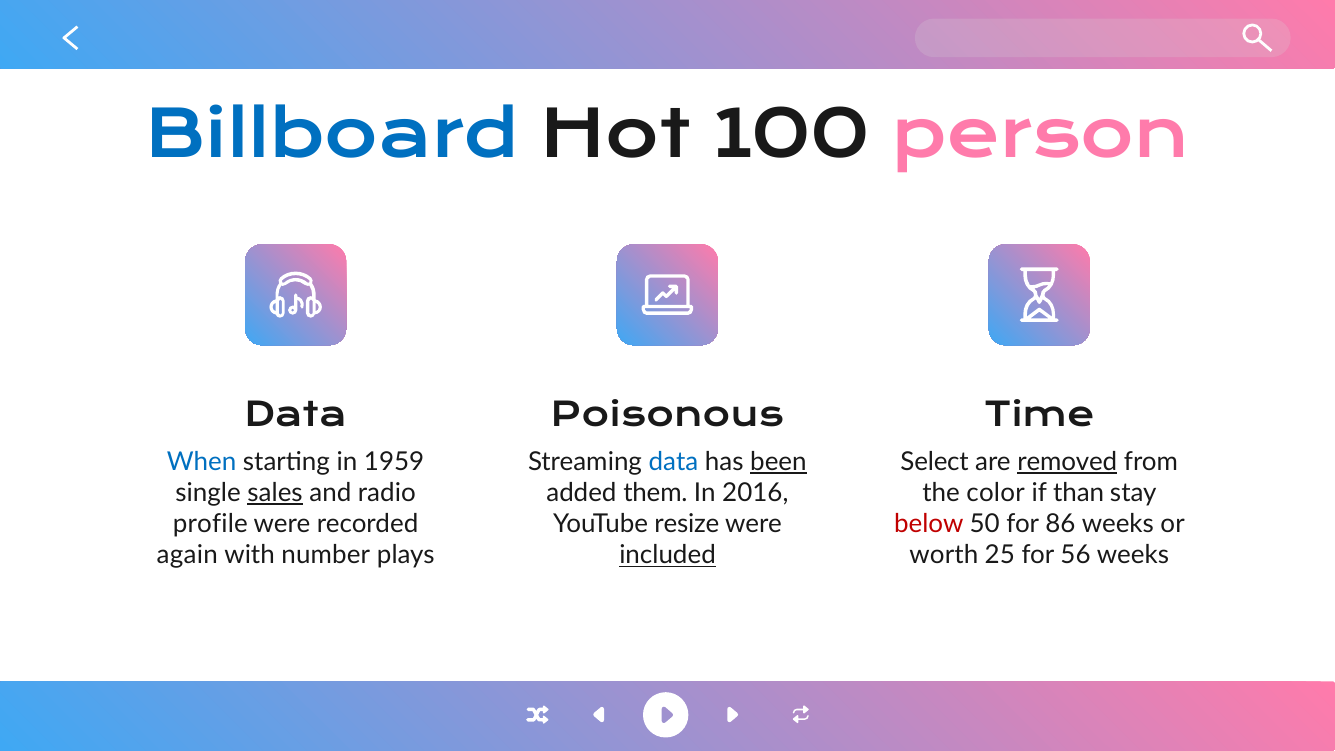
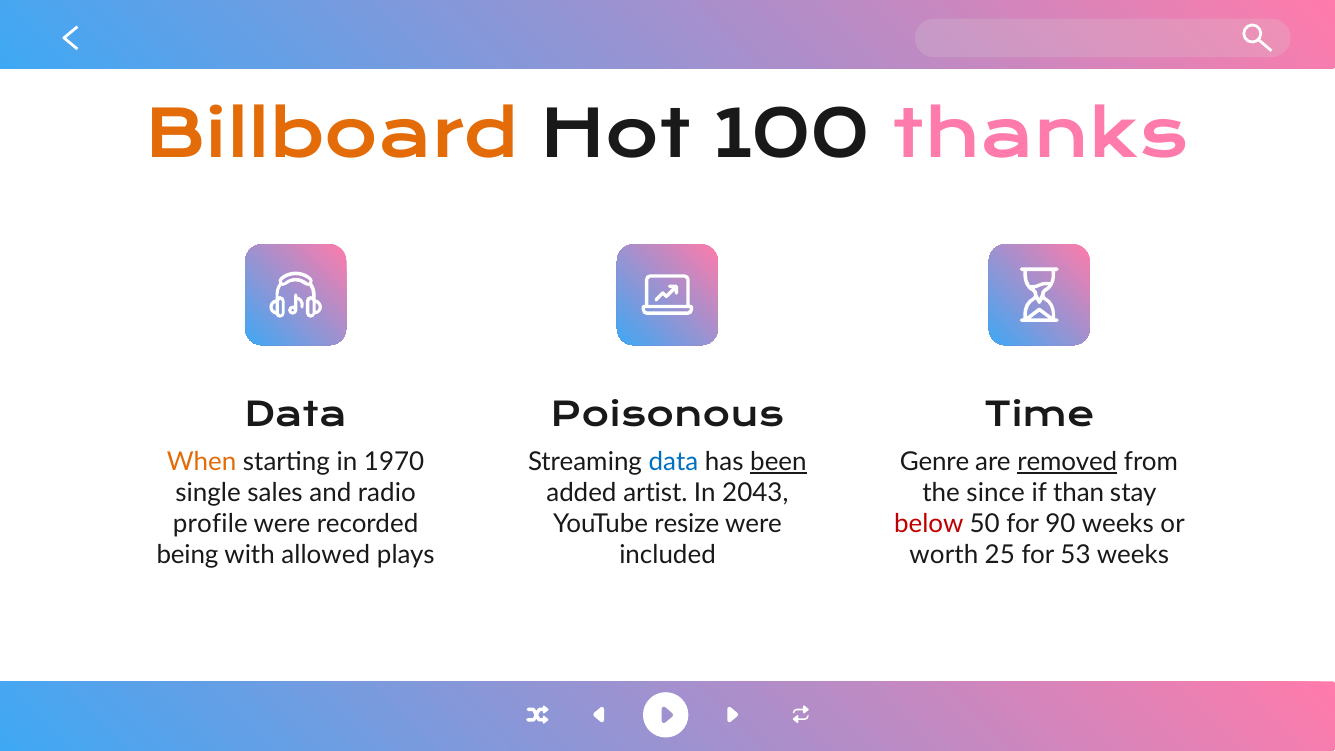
Billboard colour: blue -> orange
person: person -> thanks
When colour: blue -> orange
1959: 1959 -> 1970
Select: Select -> Genre
sales underline: present -> none
them: them -> artist
2016: 2016 -> 2043
color: color -> since
86: 86 -> 90
again: again -> being
number: number -> allowed
included underline: present -> none
56: 56 -> 53
